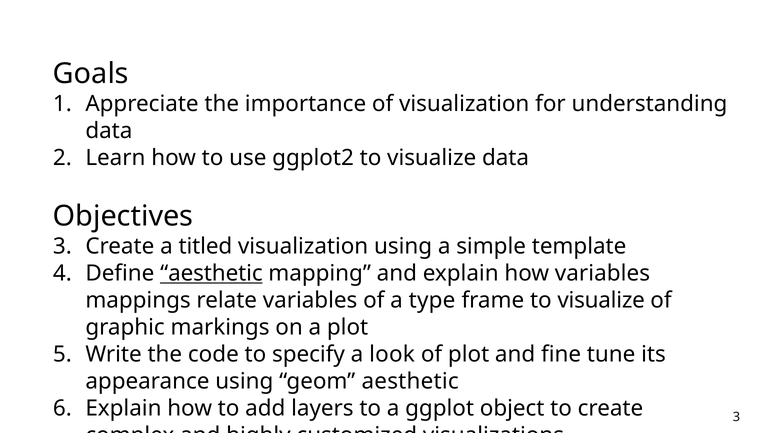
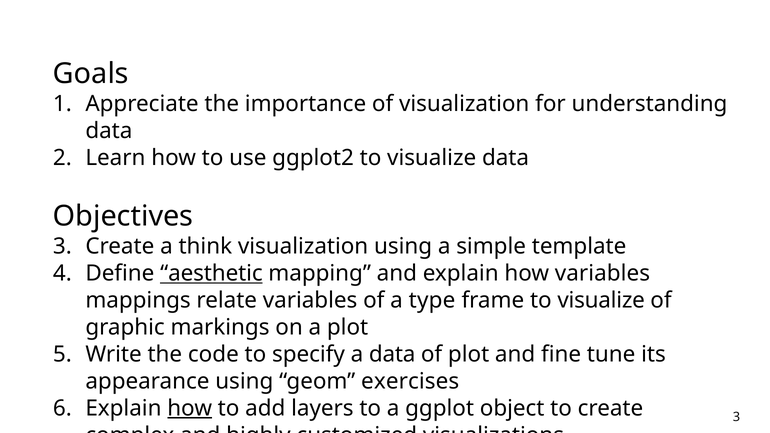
titled: titled -> think
a look: look -> data
geom aesthetic: aesthetic -> exercises
how at (190, 408) underline: none -> present
